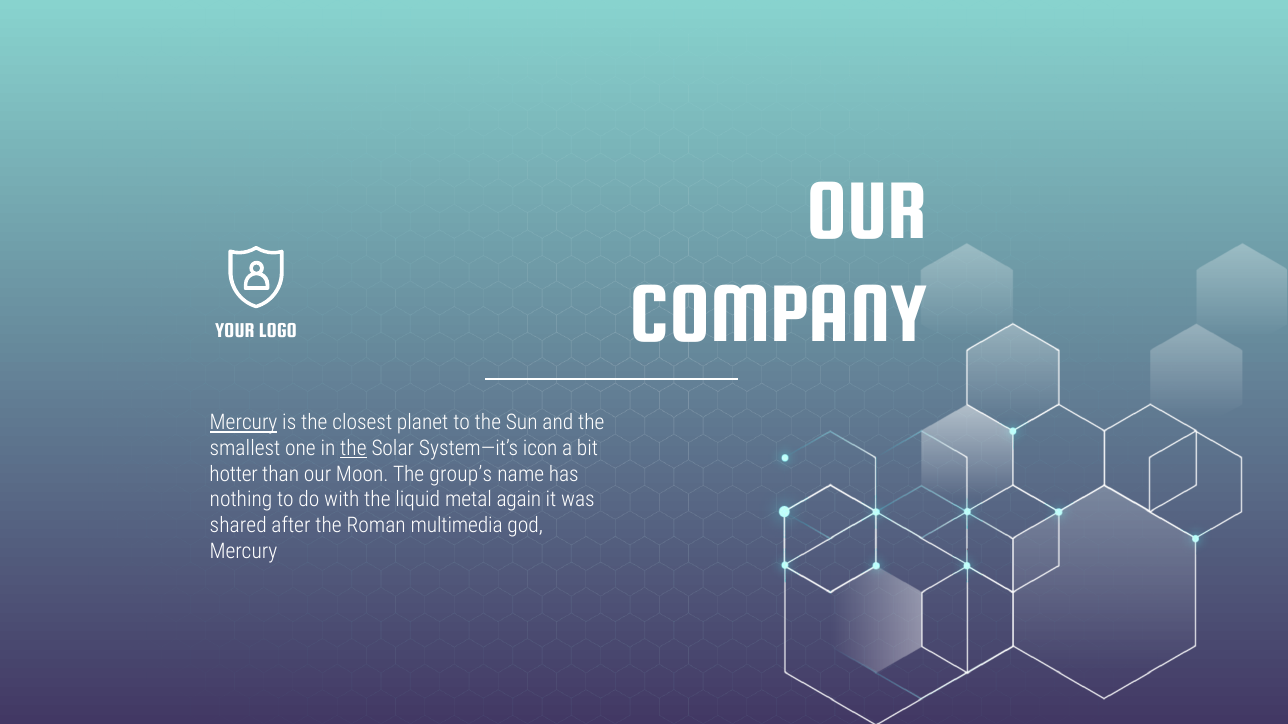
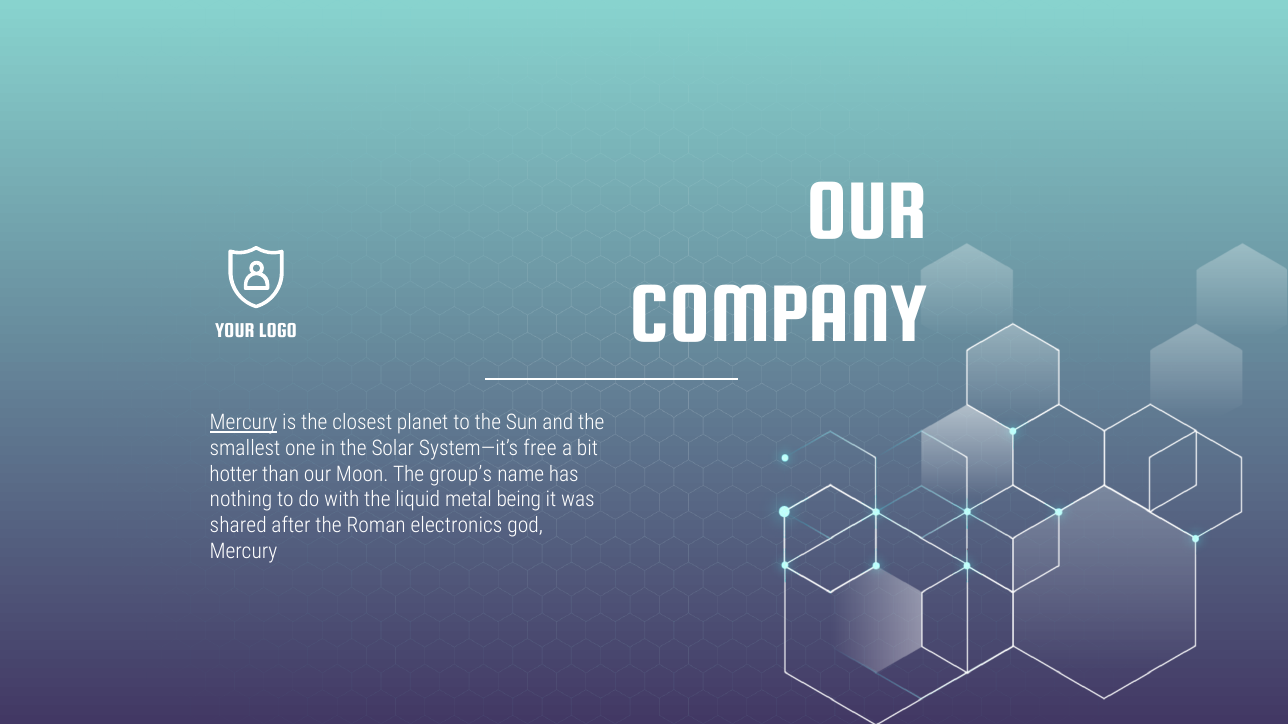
the at (353, 449) underline: present -> none
icon: icon -> free
again: again -> being
multimedia: multimedia -> electronics
